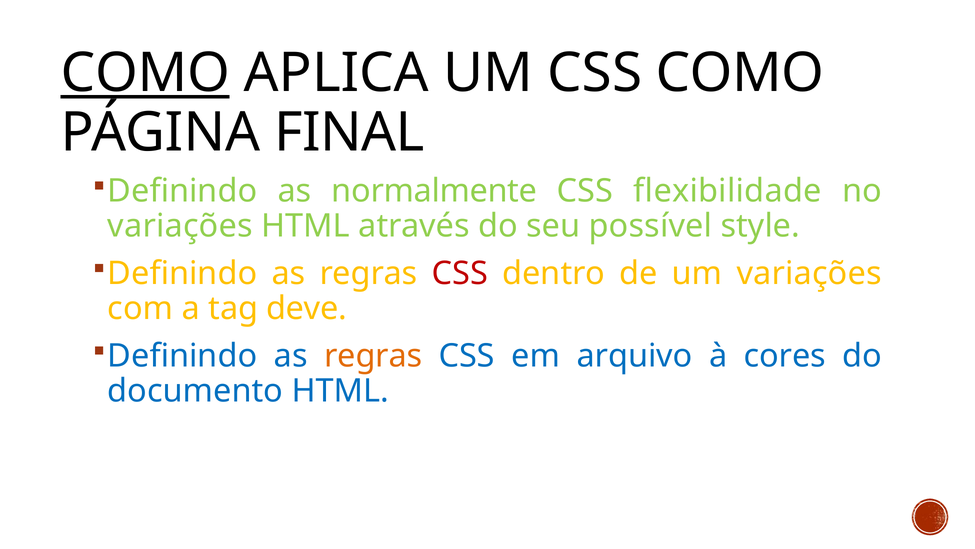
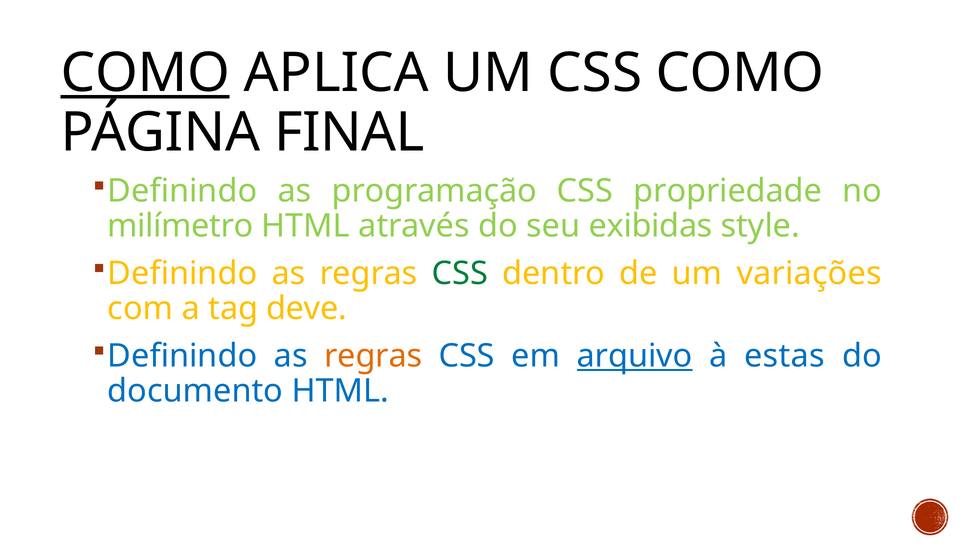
normalmente: normalmente -> programação
flexibilidade: flexibilidade -> propriedade
variações at (180, 226): variações -> milímetro
possível: possível -> exibidas
CSS at (460, 273) colour: red -> green
arquivo underline: none -> present
cores: cores -> estas
